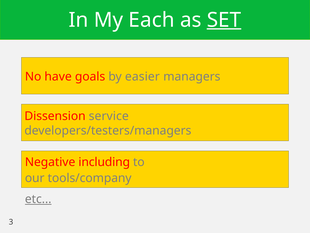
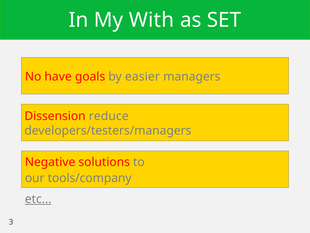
Each: Each -> With
SET underline: present -> none
service: service -> reduce
including: including -> solutions
